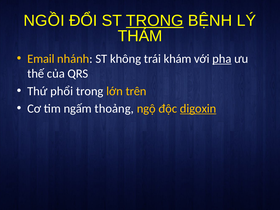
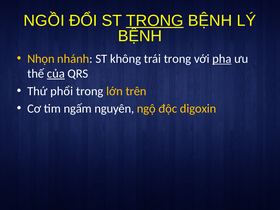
THẢM at (140, 36): THẢM -> BỆNH
Email: Email -> Nhọn
trái khám: khám -> trong
của underline: none -> present
thoảng: thoảng -> nguyên
digoxin underline: present -> none
